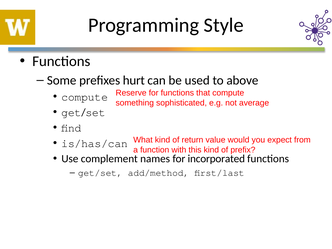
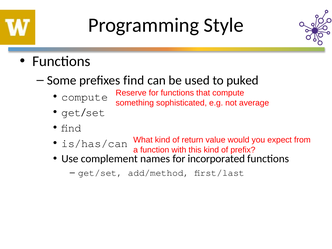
prefixes hurt: hurt -> find
above: above -> puked
